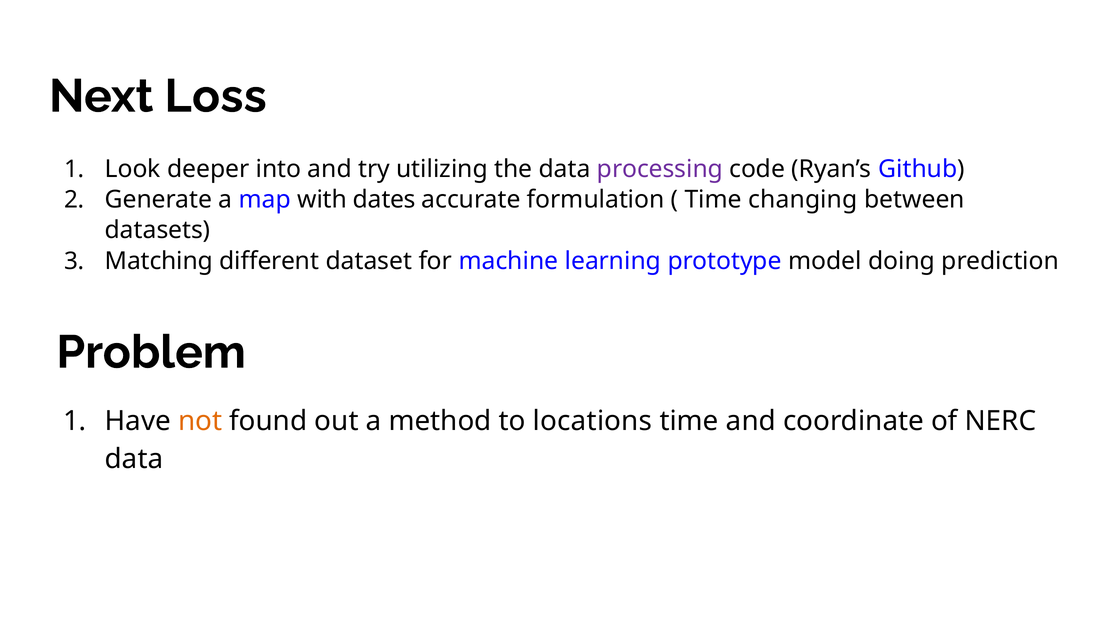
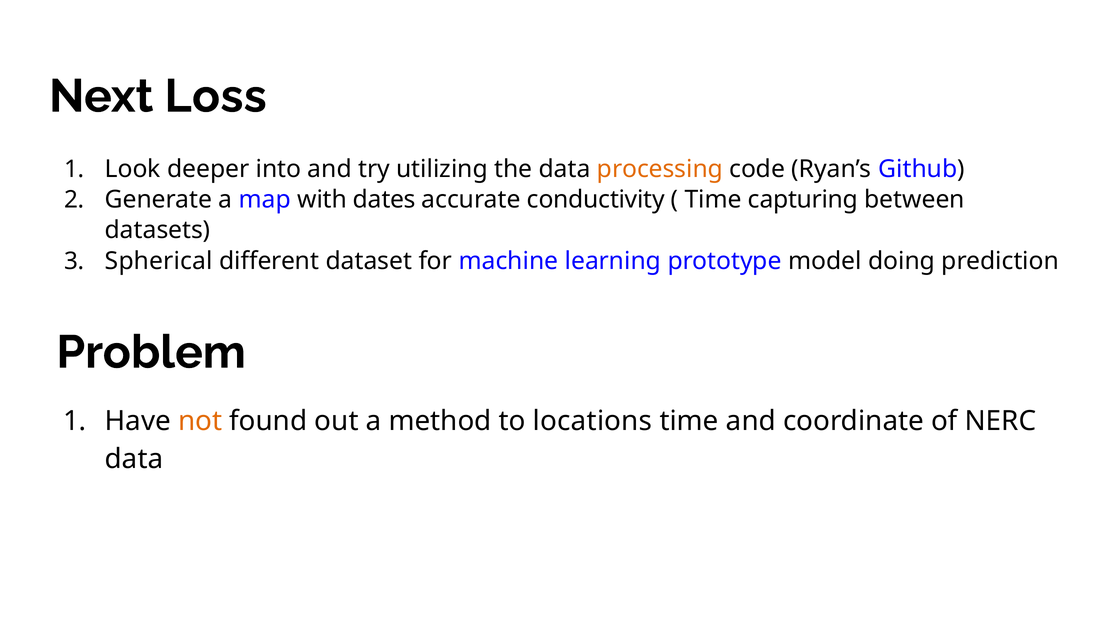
processing colour: purple -> orange
formulation: formulation -> conductivity
changing: changing -> capturing
Matching: Matching -> Spherical
